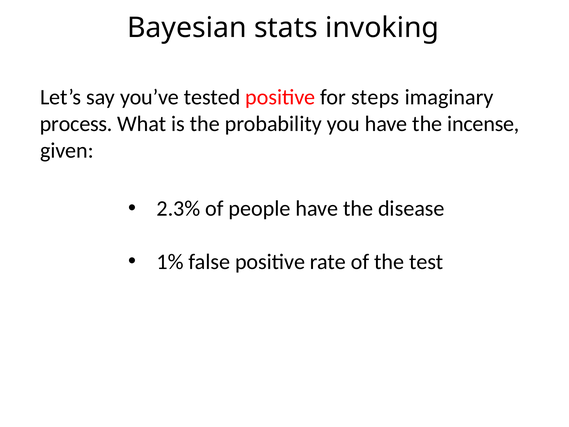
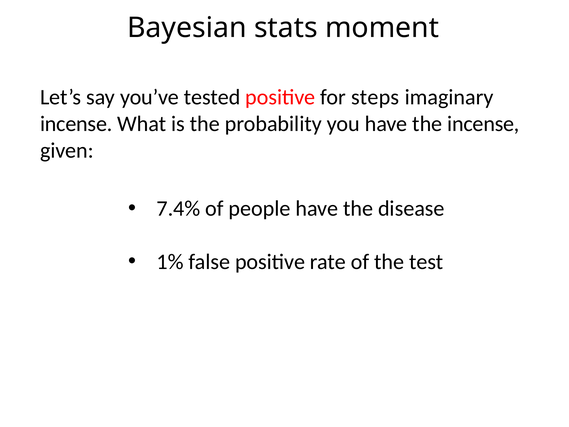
invoking: invoking -> moment
process at (76, 124): process -> incense
2.3%: 2.3% -> 7.4%
